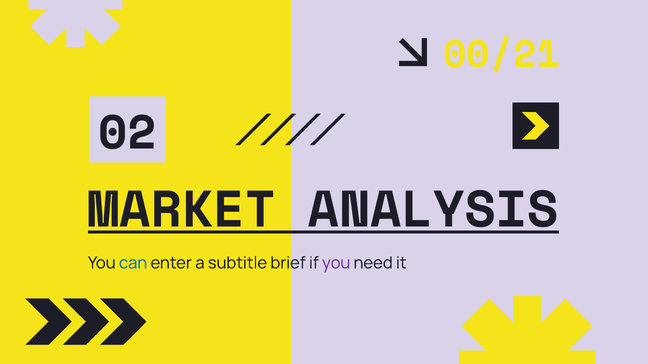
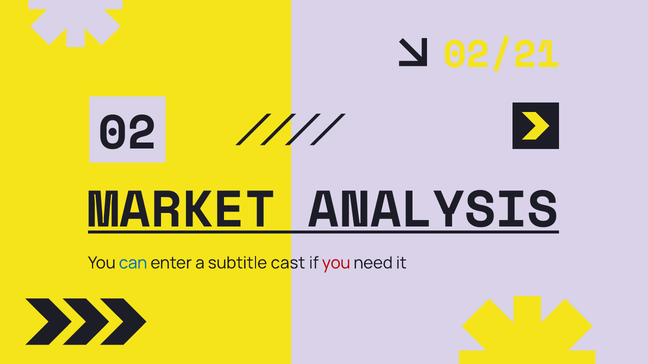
00/21: 00/21 -> 02/21
brief: brief -> cast
you at (336, 263) colour: purple -> red
